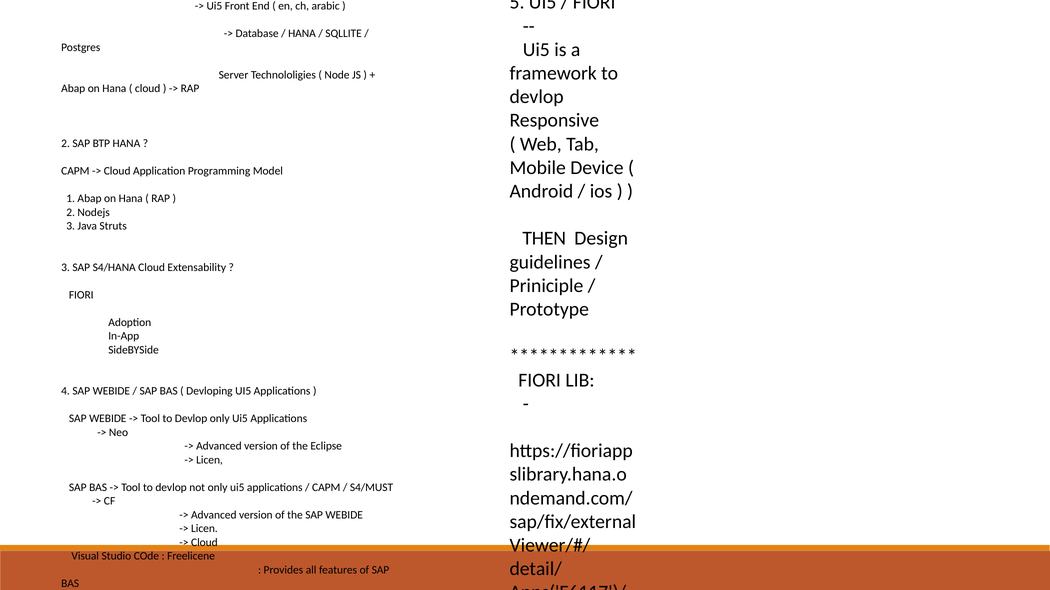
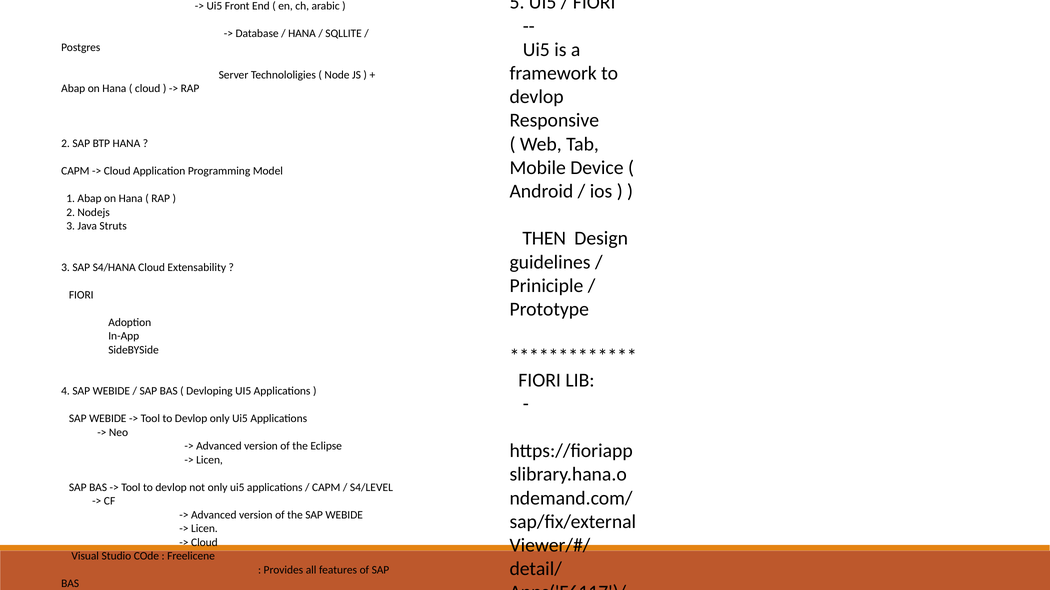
S4/MUST: S4/MUST -> S4/LEVEL
